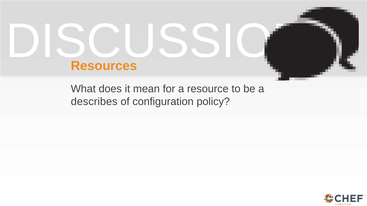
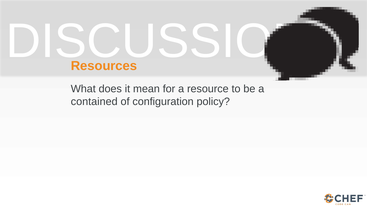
describes: describes -> contained
